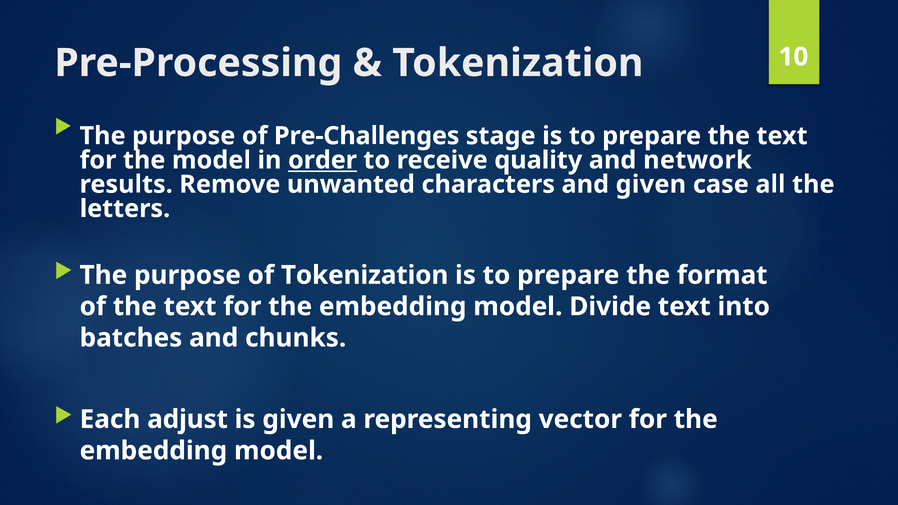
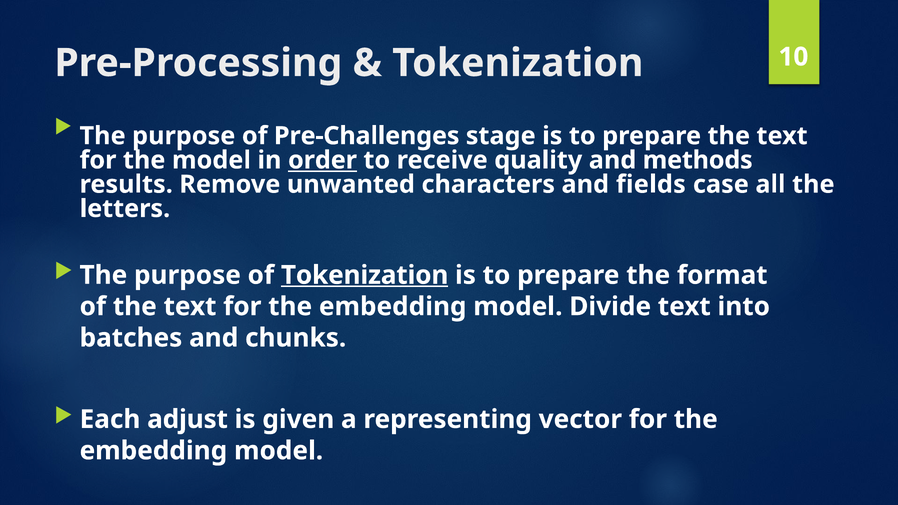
network: network -> methods
and given: given -> fields
Tokenization at (365, 275) underline: none -> present
